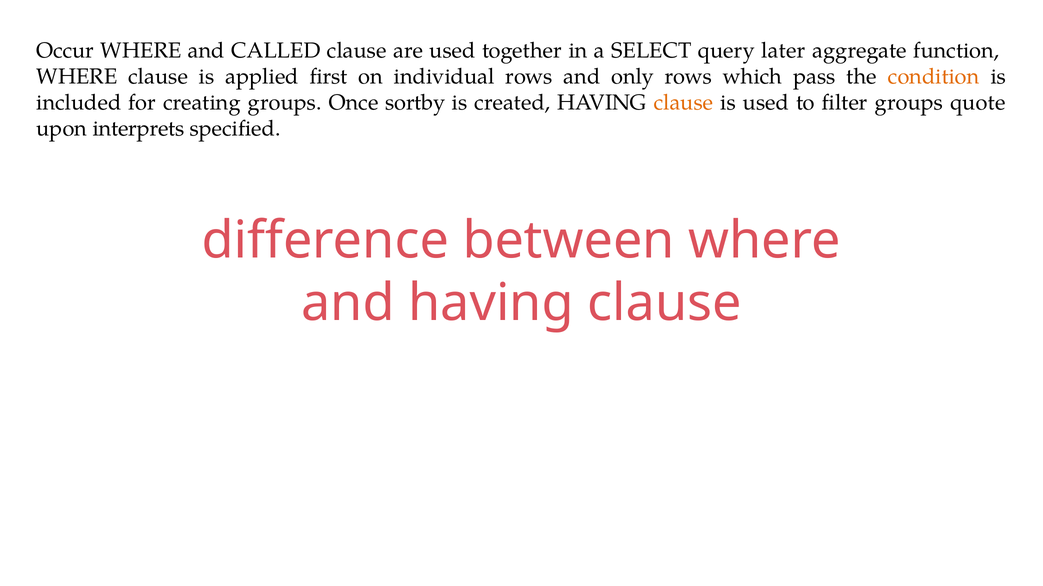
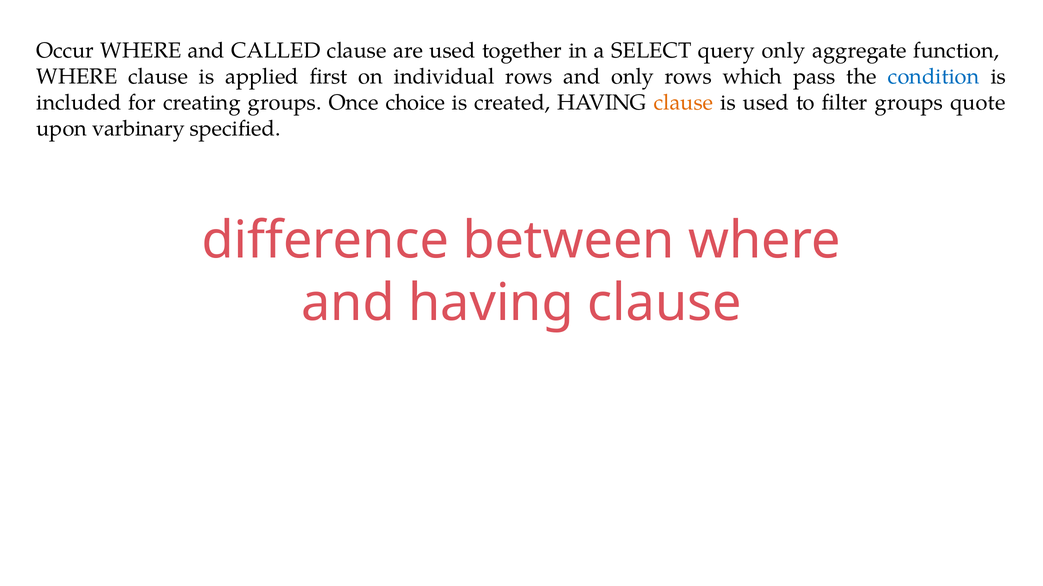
query later: later -> only
condition colour: orange -> blue
sortby: sortby -> choice
interprets: interprets -> varbinary
